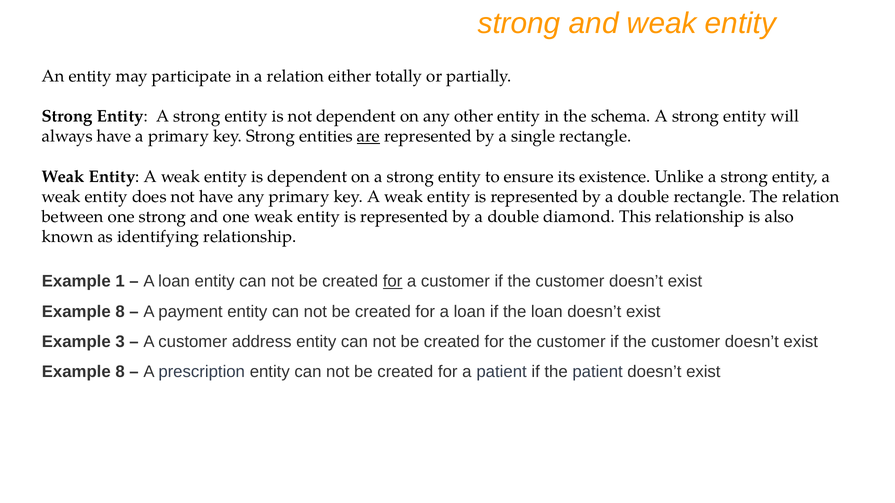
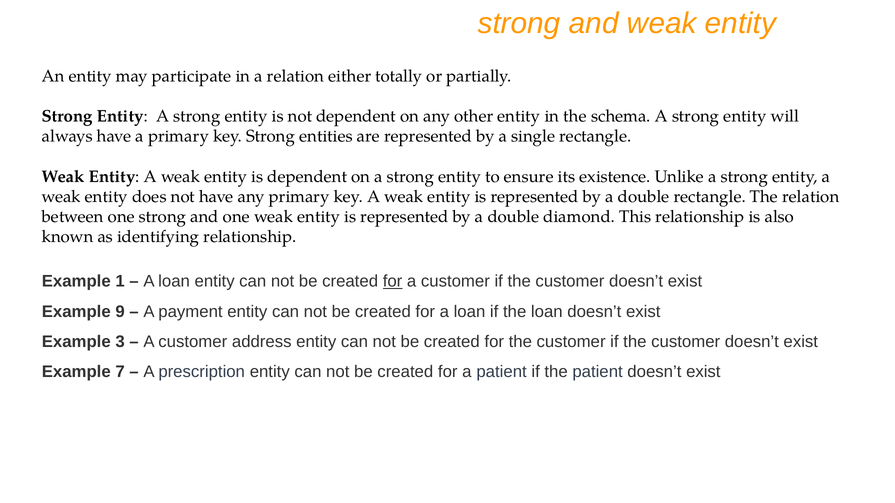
are underline: present -> none
8 at (120, 312): 8 -> 9
8 at (120, 372): 8 -> 7
